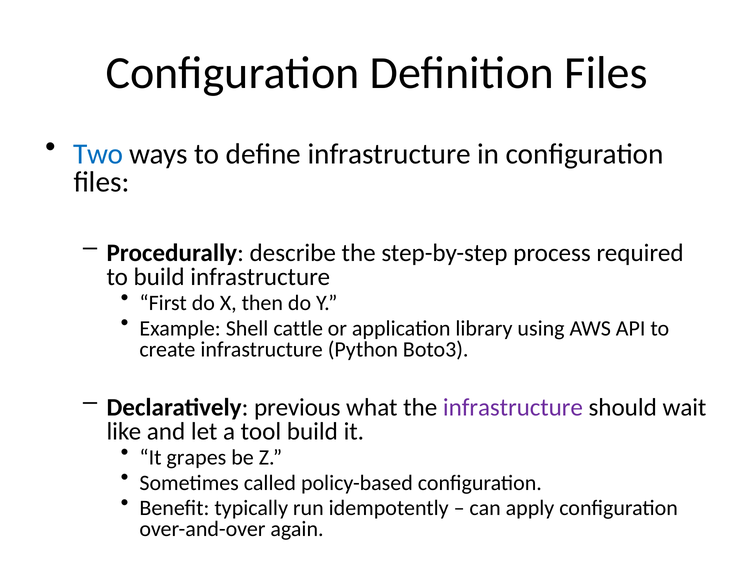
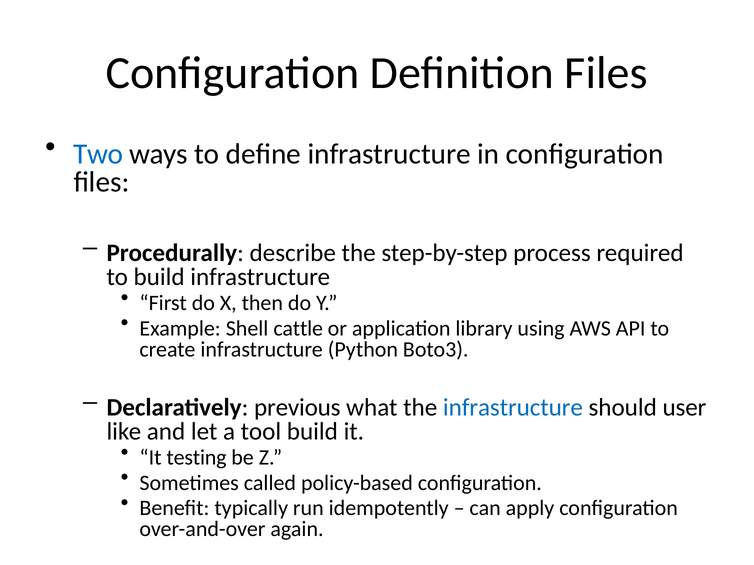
infrastructure at (513, 408) colour: purple -> blue
wait: wait -> user
grapes: grapes -> testing
